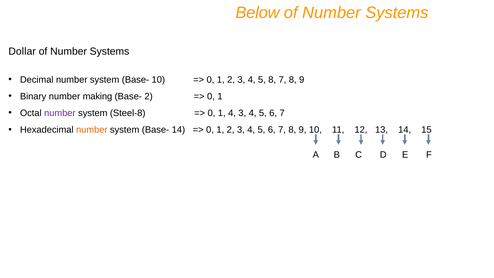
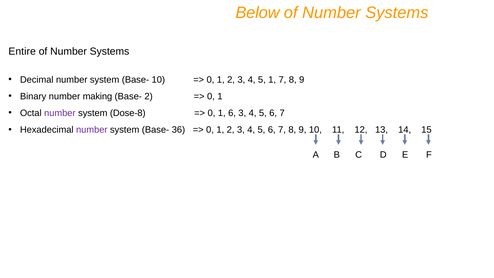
Dollar: Dollar -> Entire
5 8: 8 -> 1
Steel-8: Steel-8 -> Dose-8
1 4: 4 -> 6
number at (92, 130) colour: orange -> purple
Base- 14: 14 -> 36
